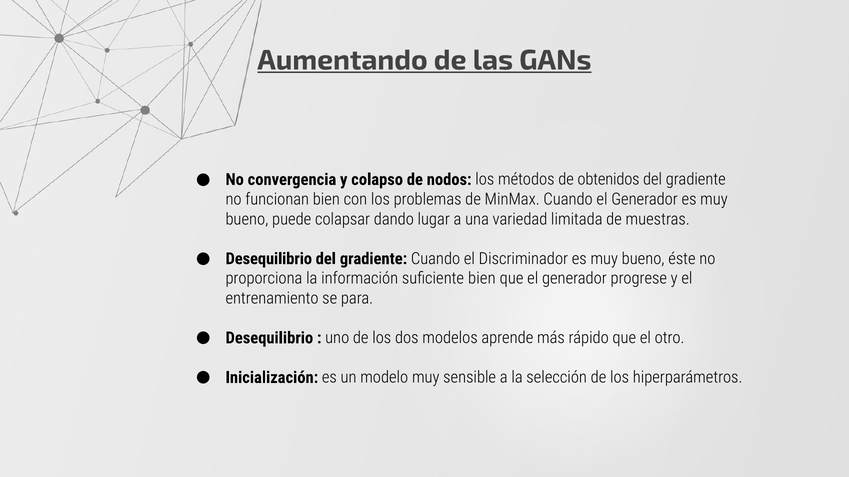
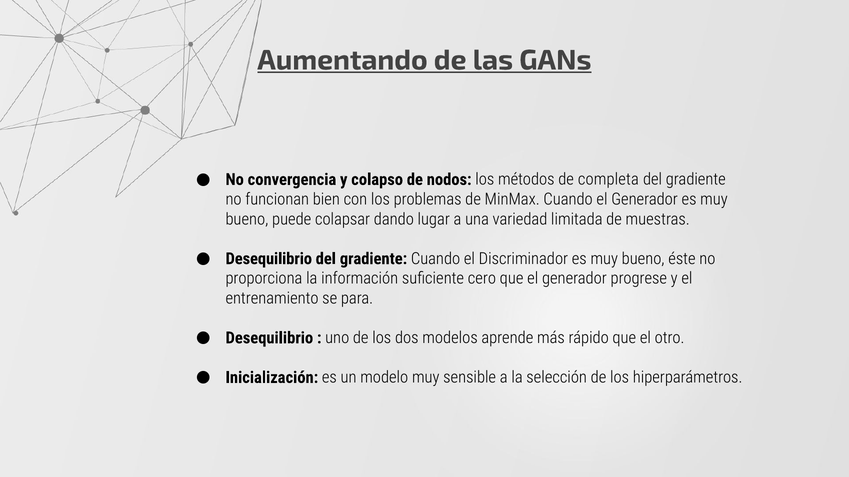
obtenidos: obtenidos -> completa
suficiente bien: bien -> cero
